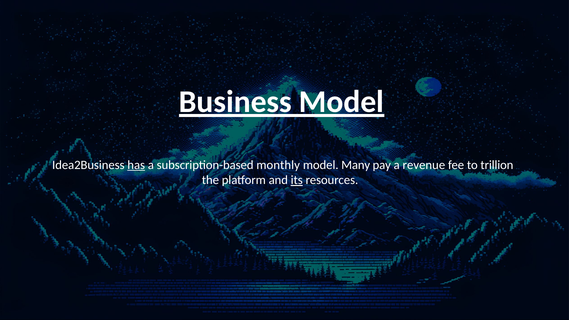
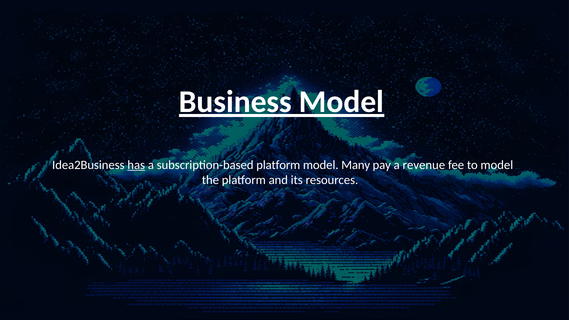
subscription-based monthly: monthly -> platform
to trillion: trillion -> model
its underline: present -> none
